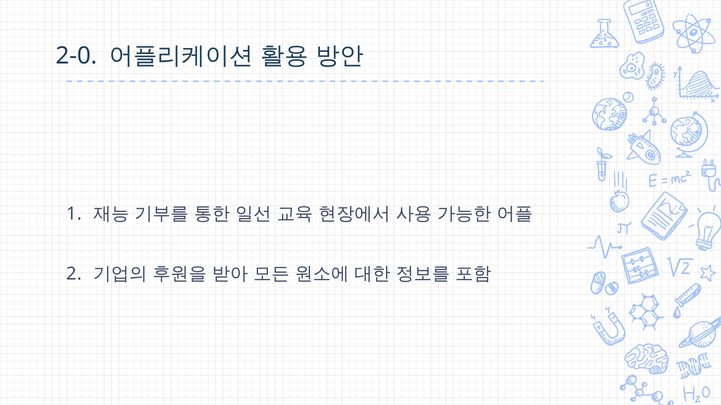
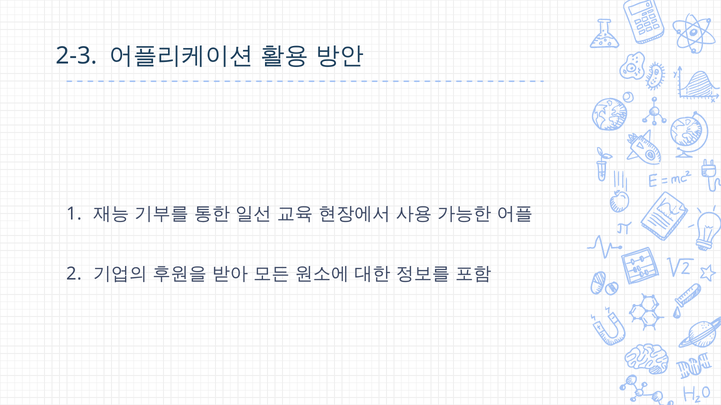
2-0: 2-0 -> 2-3
